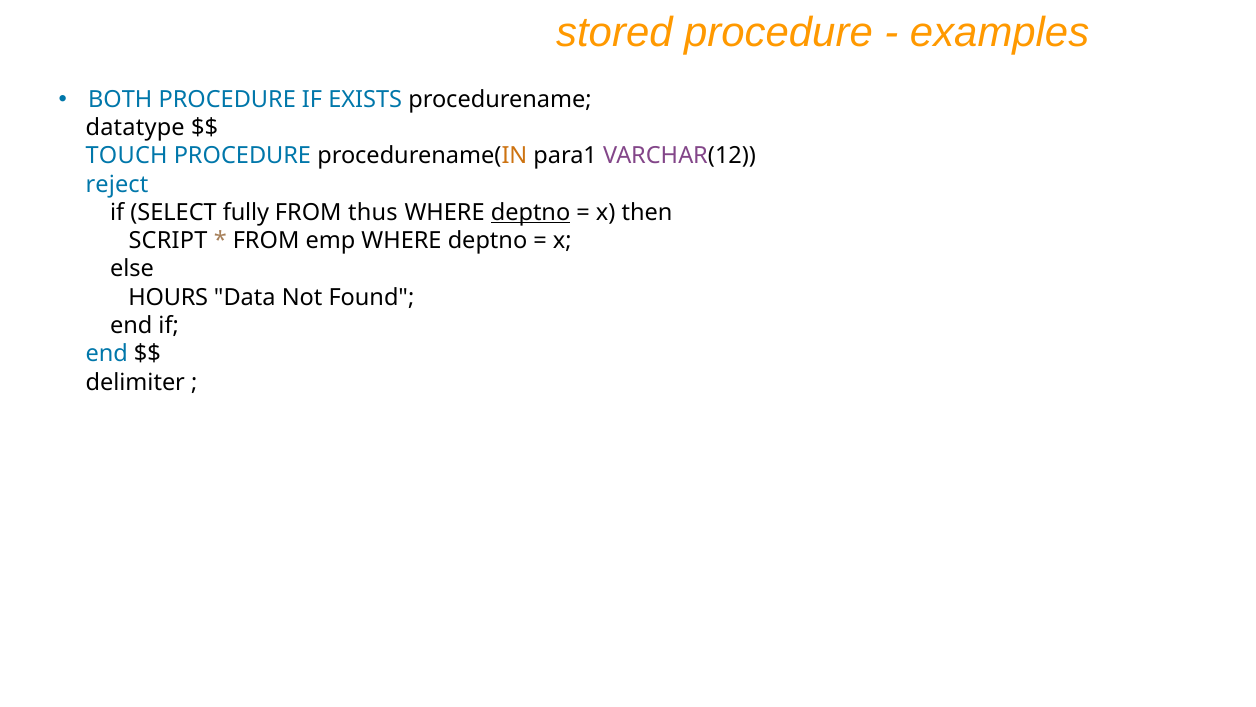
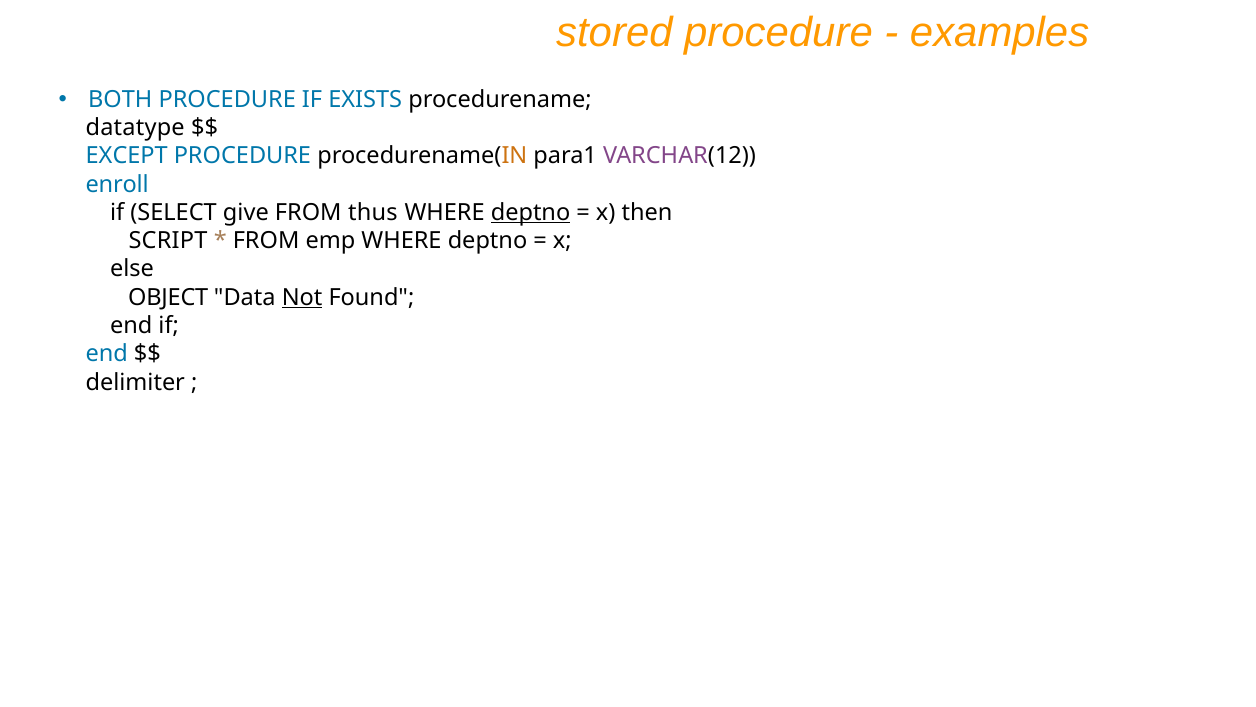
TOUCH: TOUCH -> EXCEPT
reject: reject -> enroll
fully: fully -> give
HOURS: HOURS -> OBJECT
Not underline: none -> present
